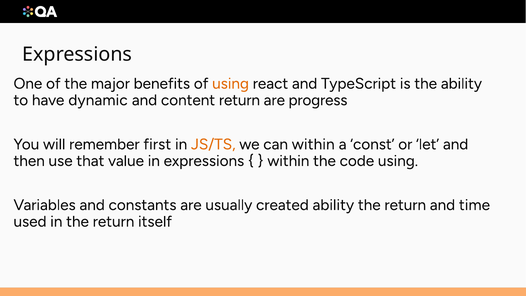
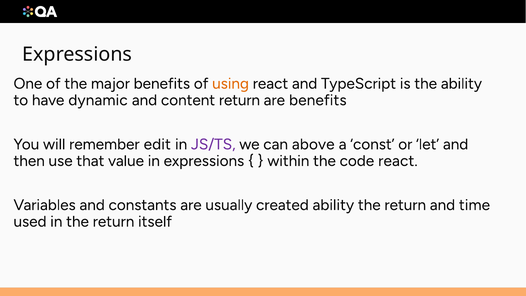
are progress: progress -> benefits
first: first -> edit
JS/TS colour: orange -> purple
can within: within -> above
code using: using -> react
